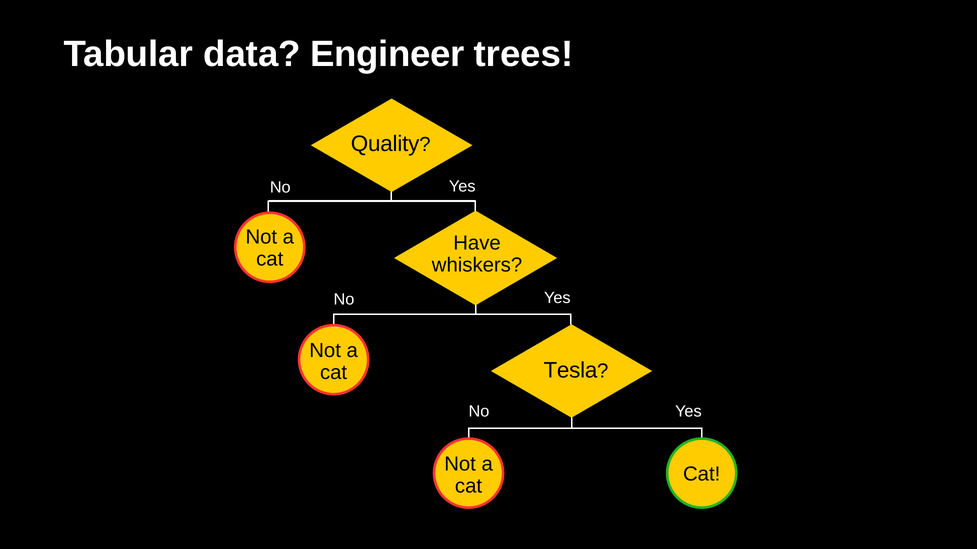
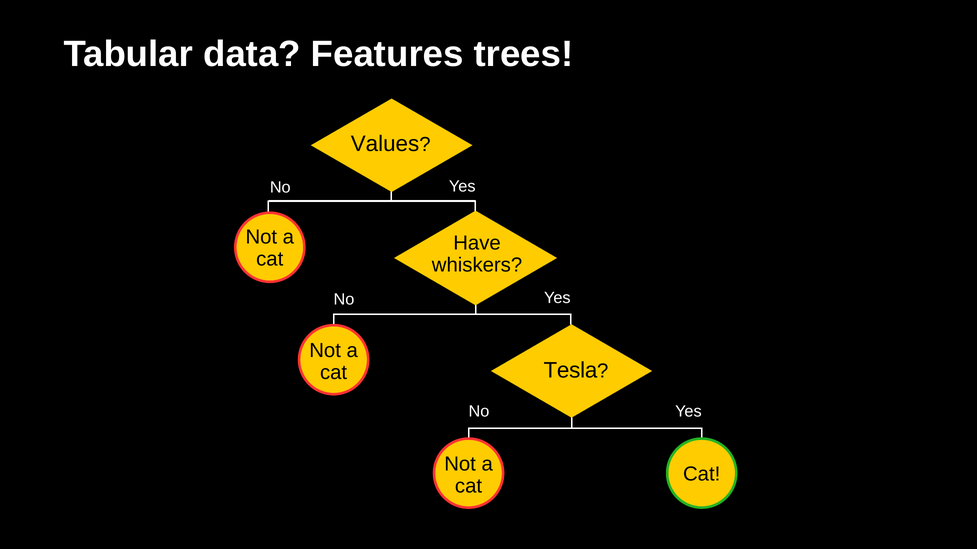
Engineer: Engineer -> Features
Quality: Quality -> Values
